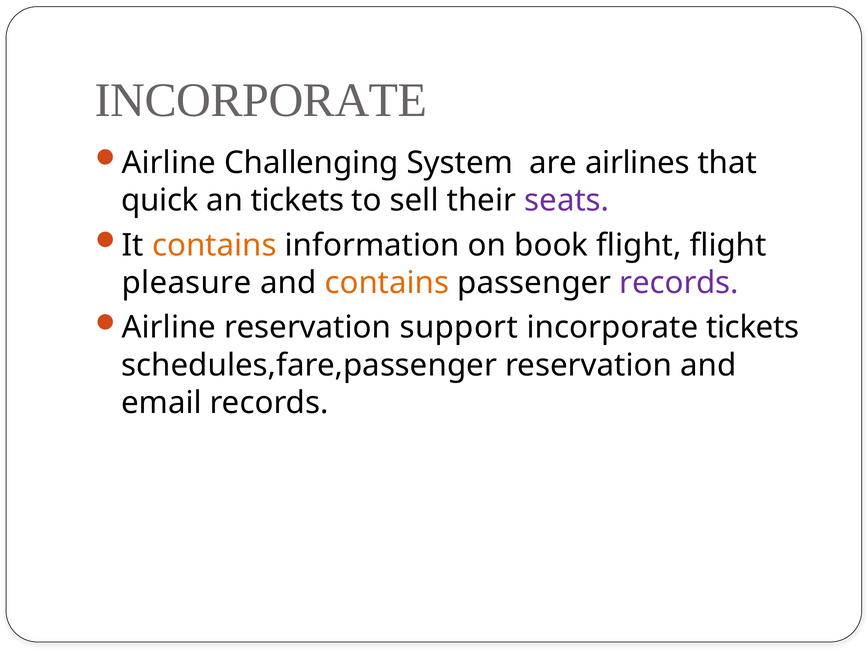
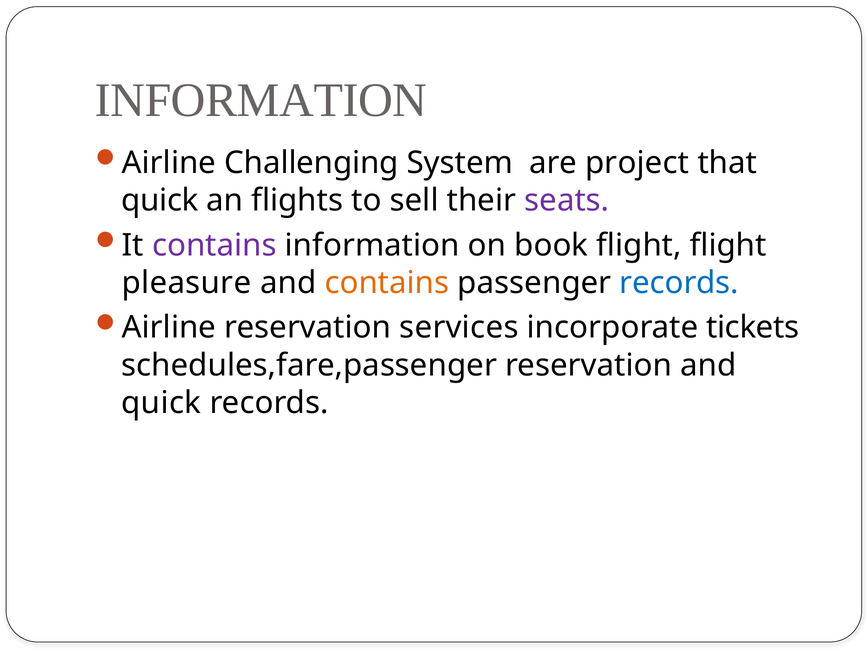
INCORPORATE at (261, 100): INCORPORATE -> INFORMATION
airlines: airlines -> project
an tickets: tickets -> flights
contains at (214, 245) colour: orange -> purple
records at (679, 283) colour: purple -> blue
support: support -> services
email at (161, 403): email -> quick
